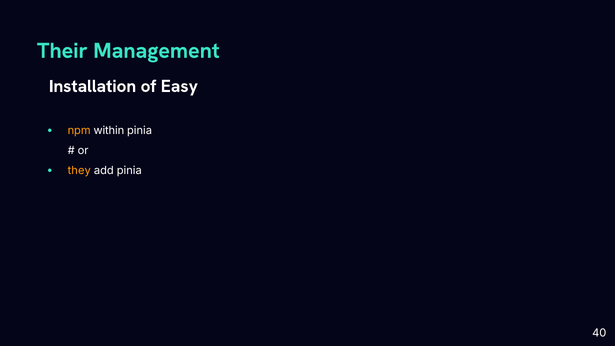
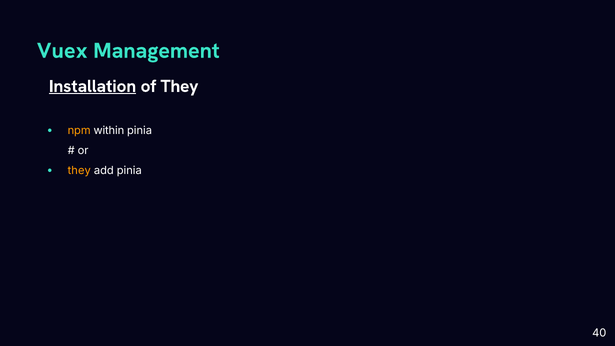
Their: Their -> Vuex
Installation underline: none -> present
of Easy: Easy -> They
